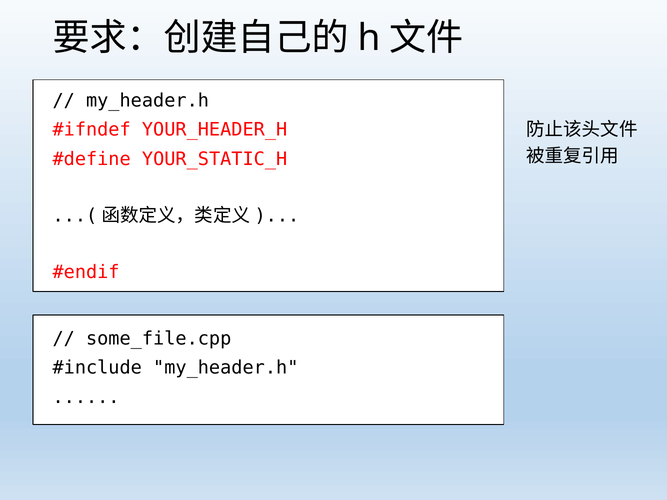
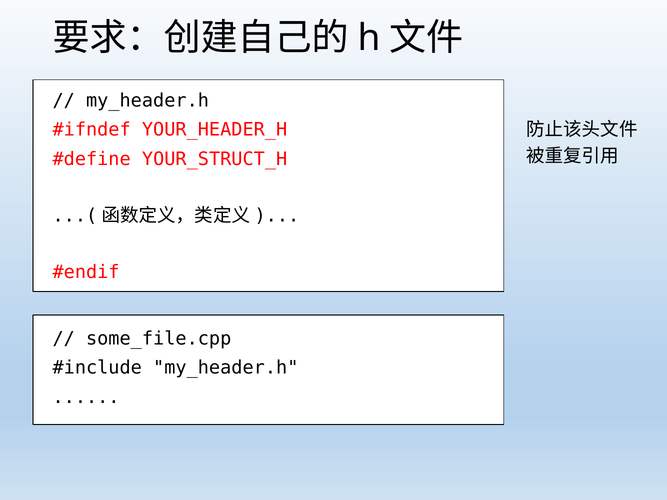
YOUR_STATIC_H: YOUR_STATIC_H -> YOUR_STRUCT_H
